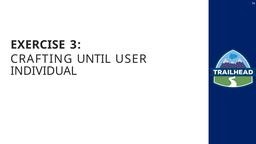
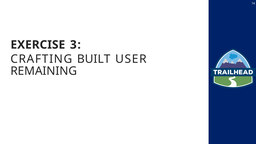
UNTIL: UNTIL -> BUILT
INDIVIDUAL: INDIVIDUAL -> REMAINING
